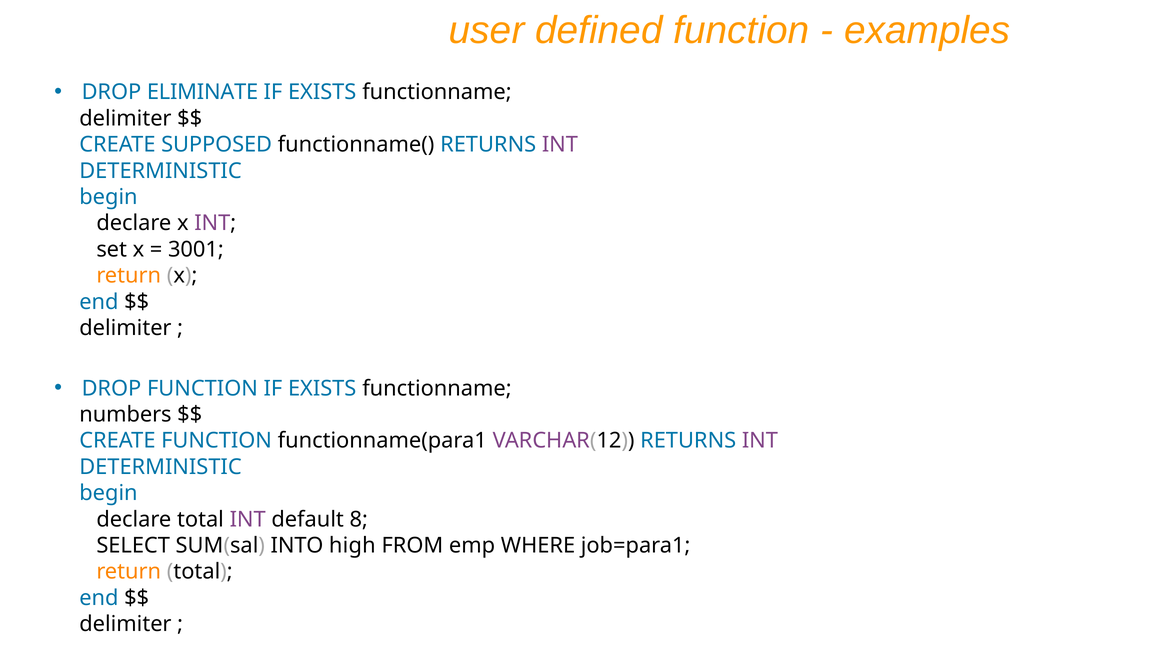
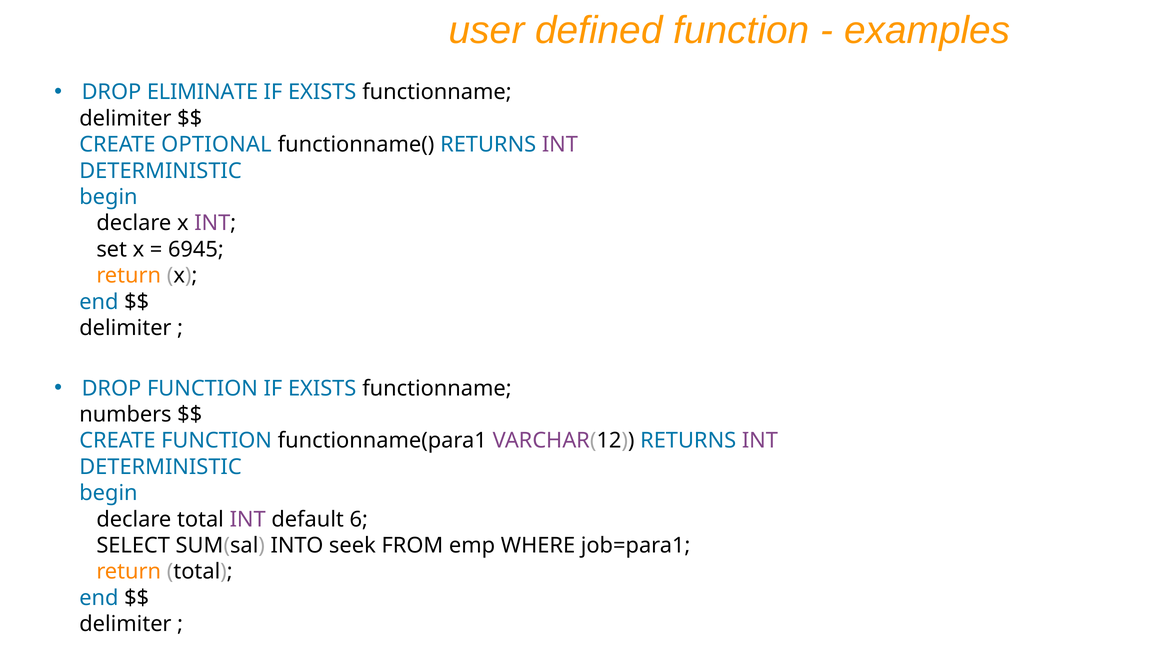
SUPPOSED: SUPPOSED -> OPTIONAL
3001: 3001 -> 6945
8: 8 -> 6
high: high -> seek
